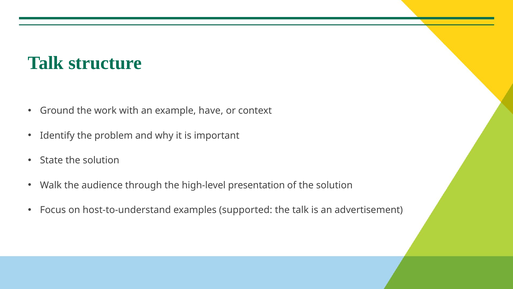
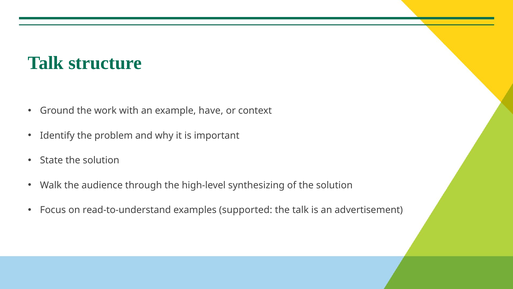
presentation: presentation -> synthesizing
host-to-understand: host-to-understand -> read-to-understand
